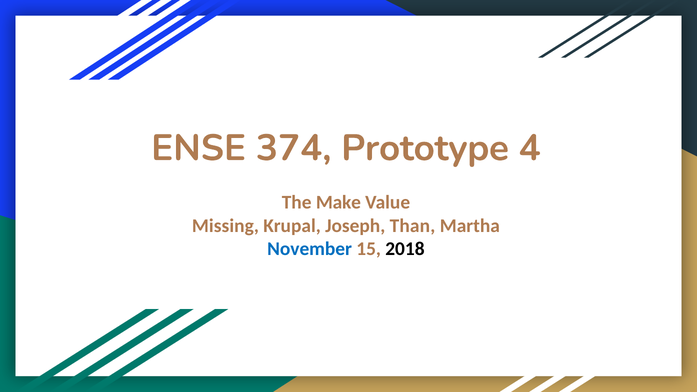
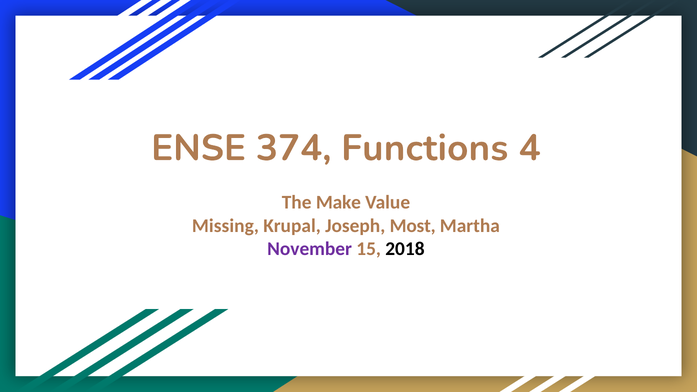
Prototype: Prototype -> Functions
Than: Than -> Most
November colour: blue -> purple
